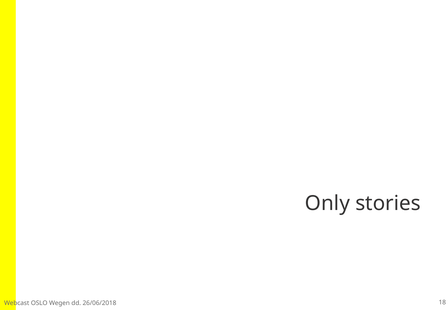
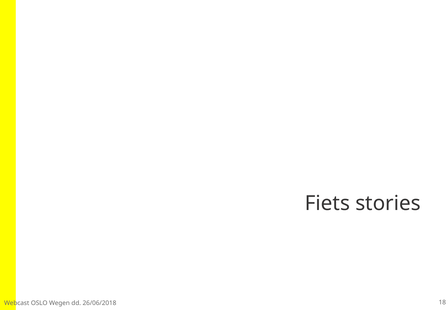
Only: Only -> Fiets
